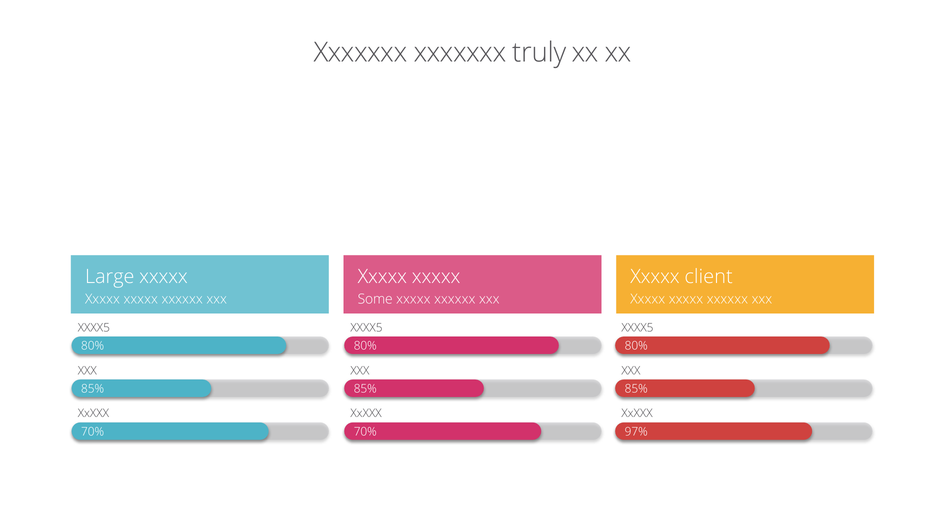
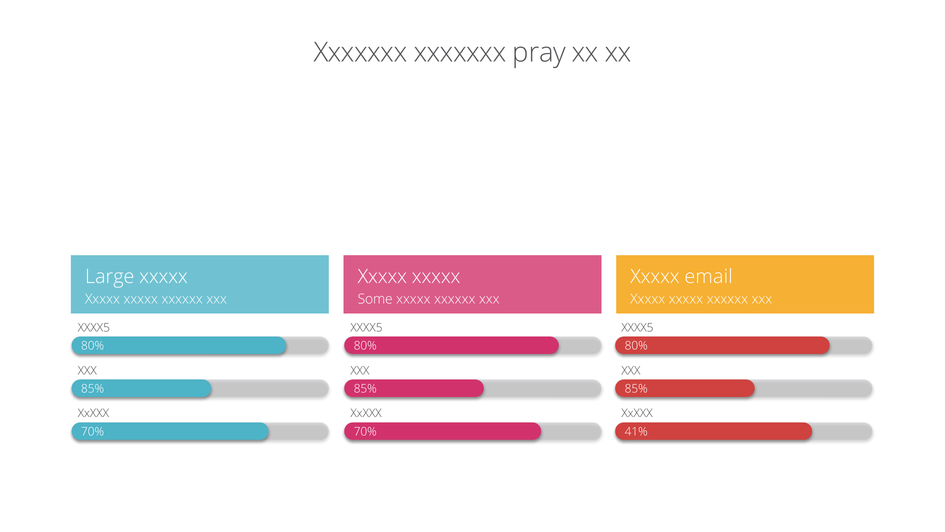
truly: truly -> pray
client: client -> email
97%: 97% -> 41%
